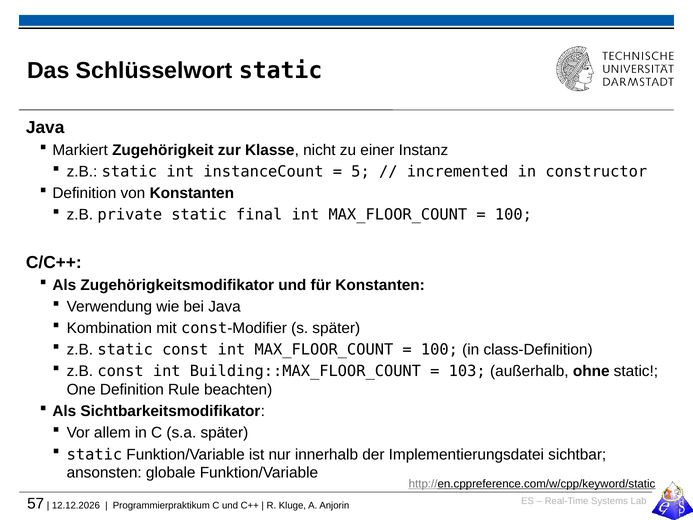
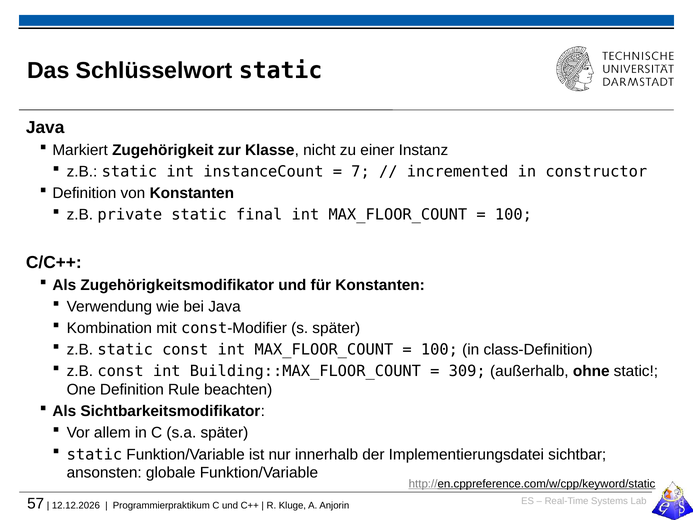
5: 5 -> 7
103: 103 -> 309
